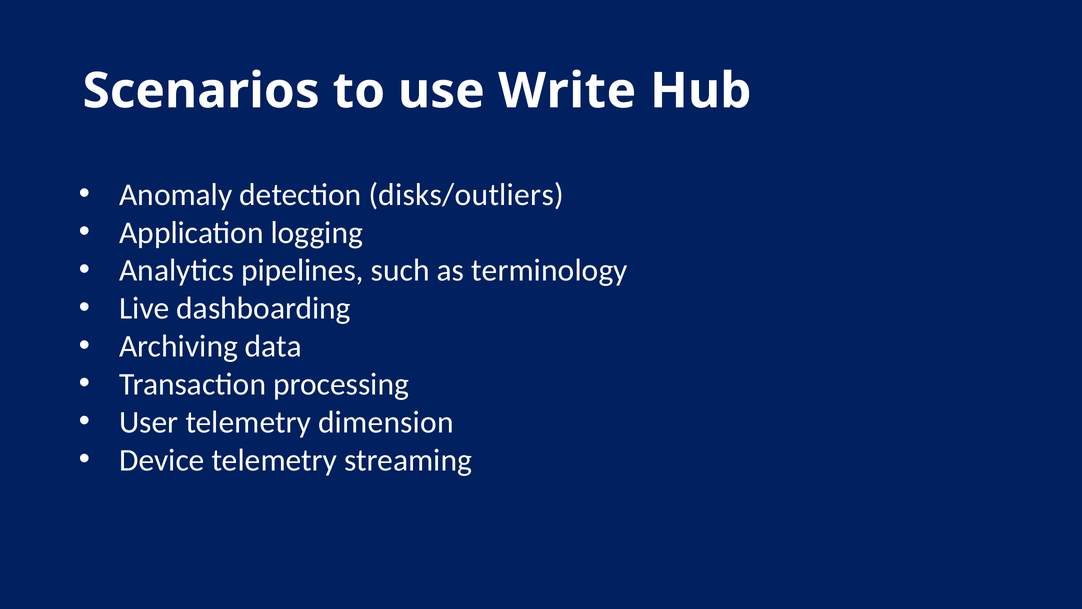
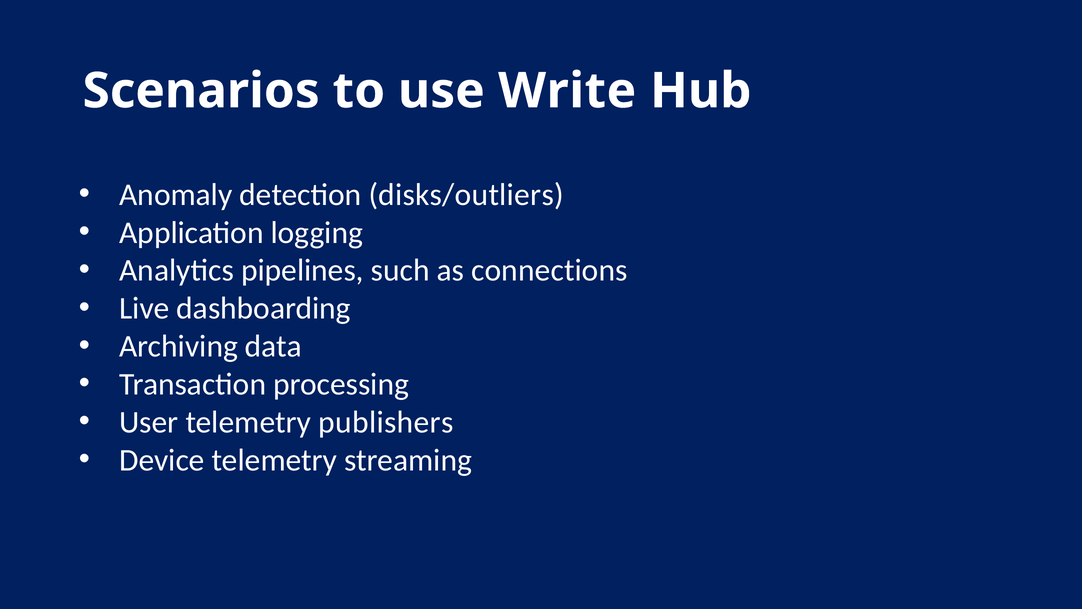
terminology: terminology -> connections
dimension: dimension -> publishers
